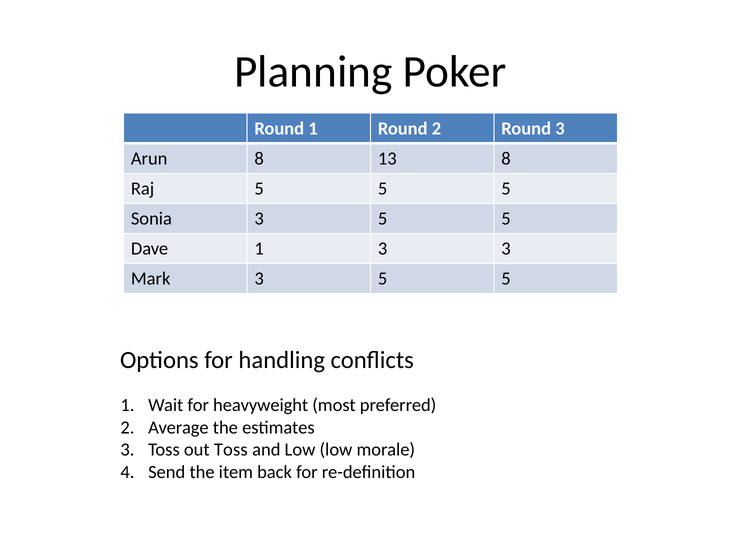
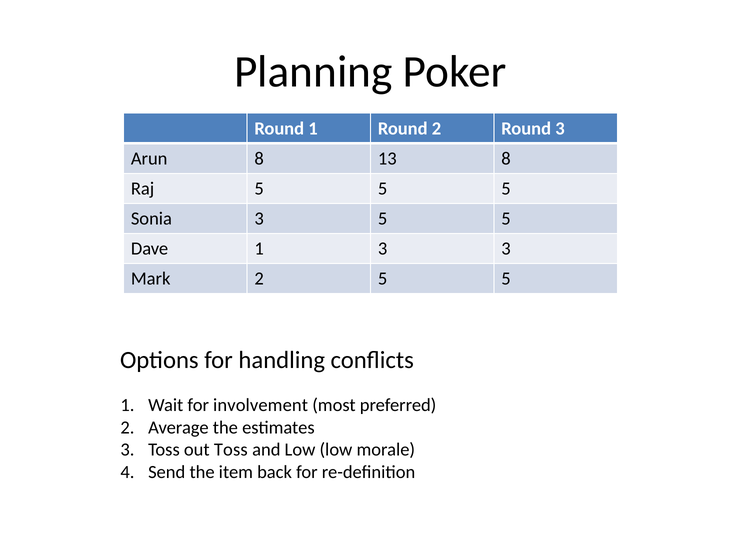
Mark 3: 3 -> 2
heavyweight: heavyweight -> involvement
